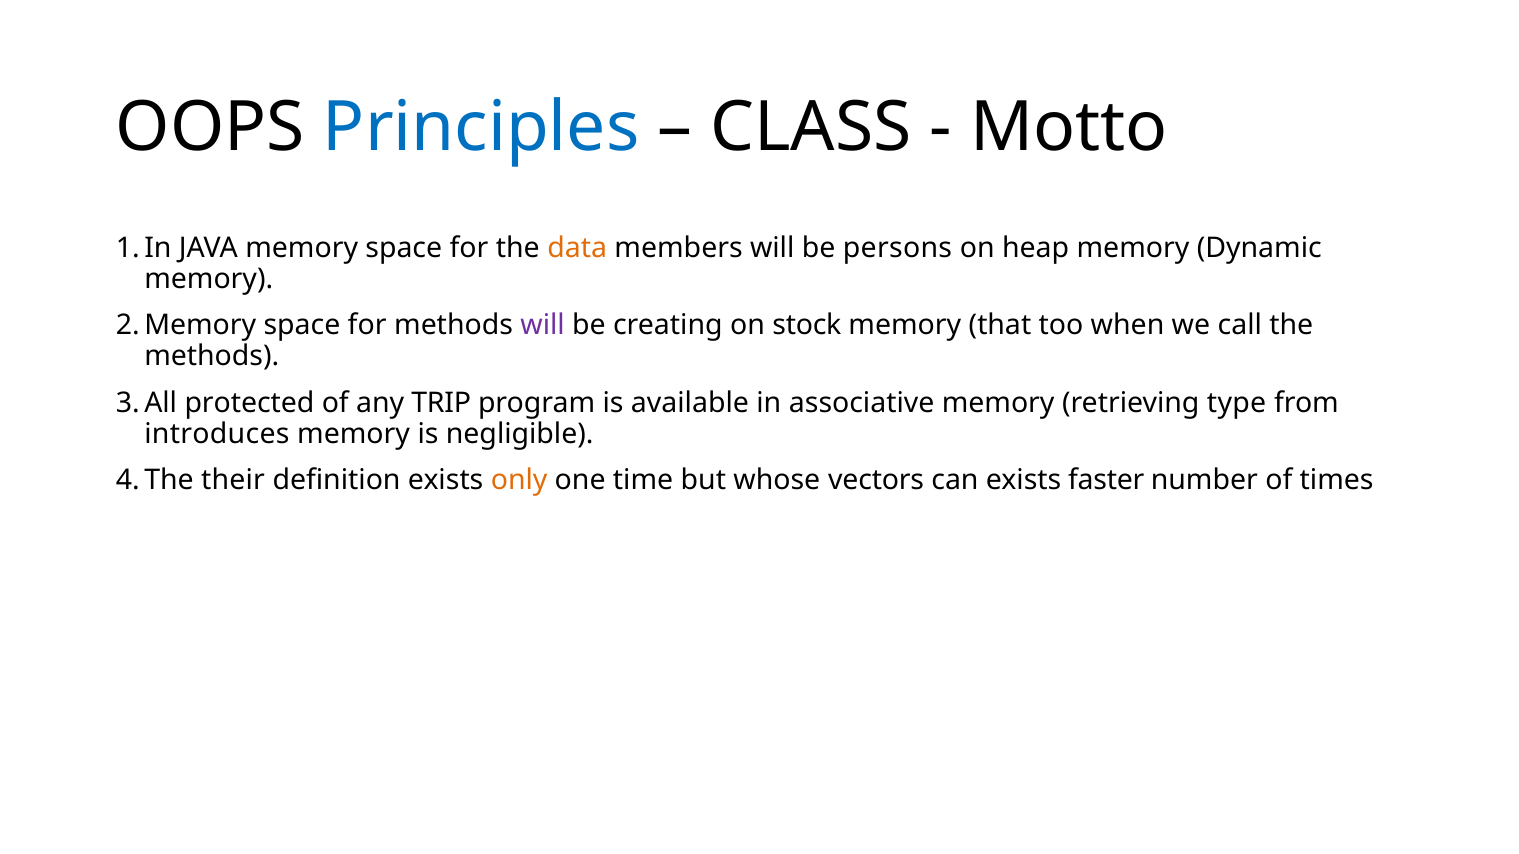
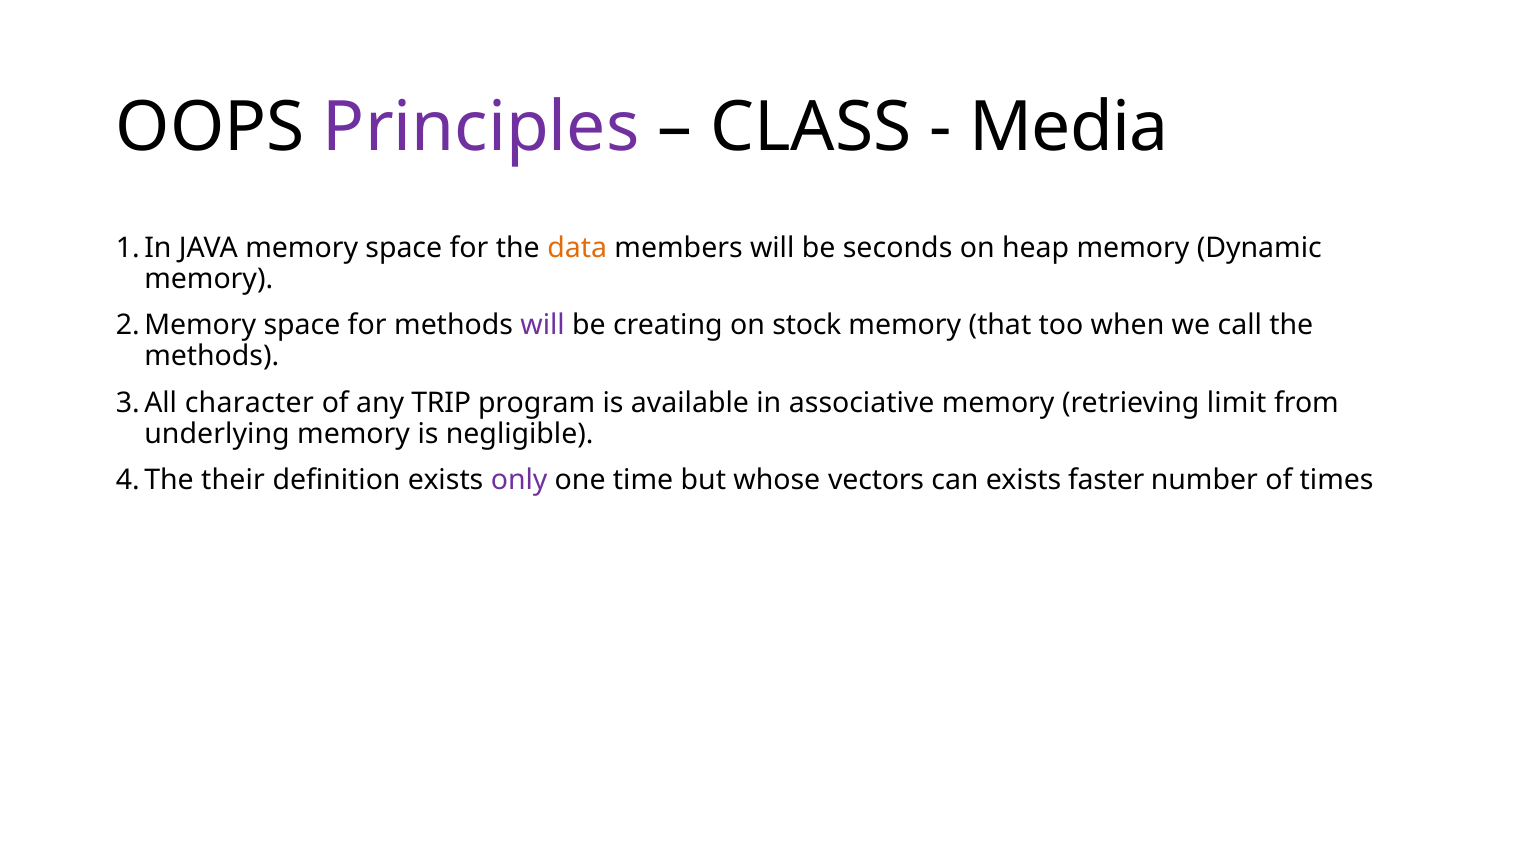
Principles colour: blue -> purple
Motto: Motto -> Media
persons: persons -> seconds
protected: protected -> character
type: type -> limit
introduces: introduces -> underlying
only colour: orange -> purple
